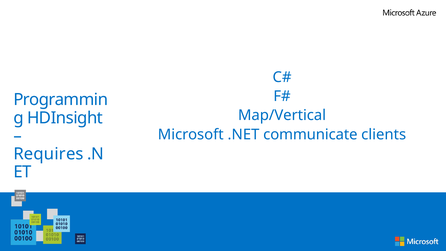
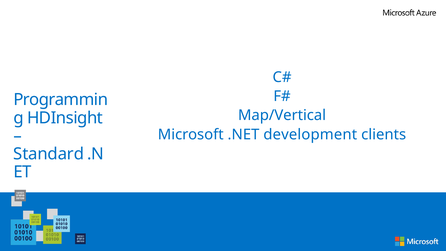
communicate: communicate -> development
Requires: Requires -> Standard
